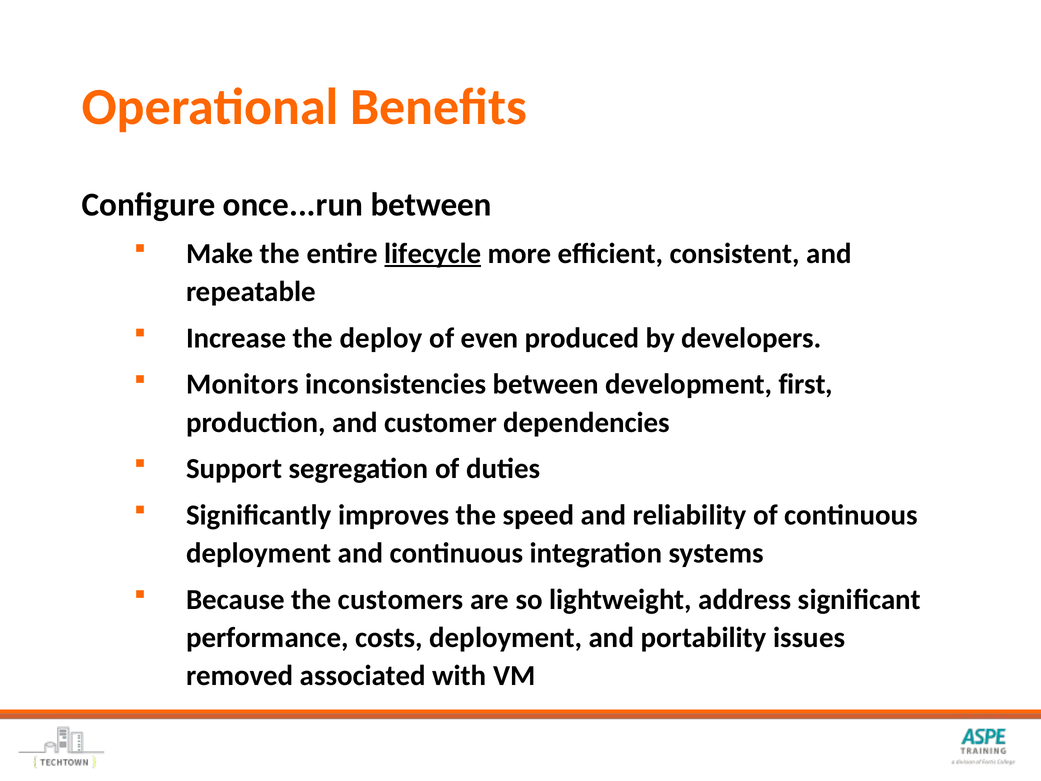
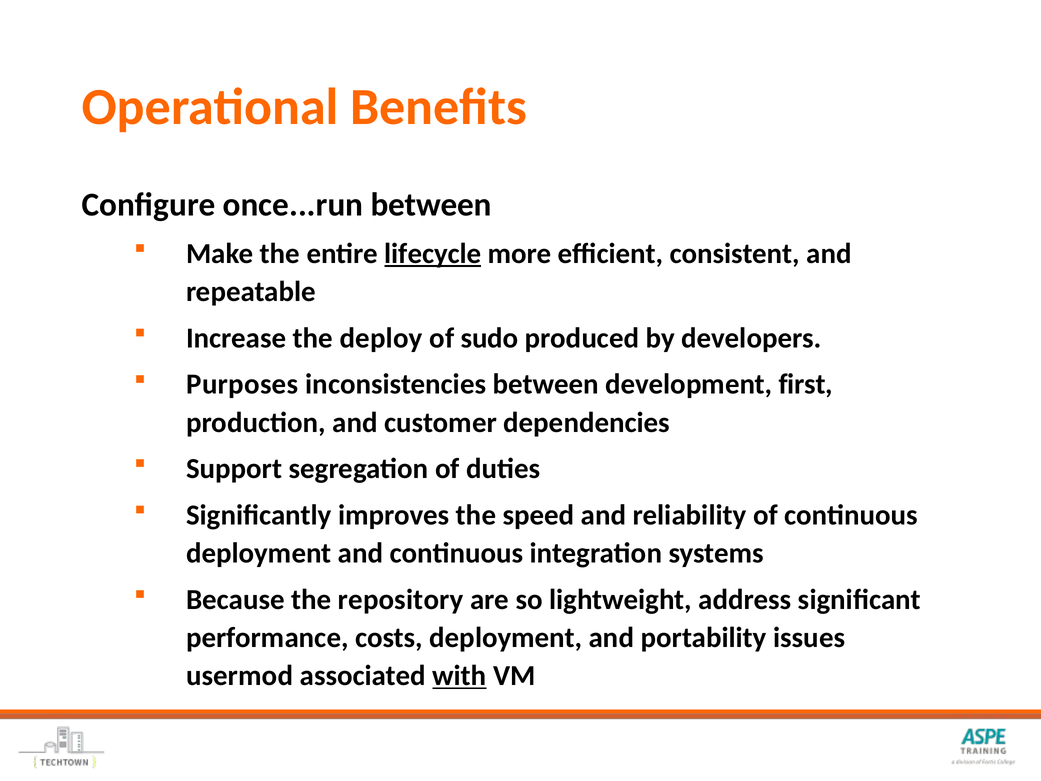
even: even -> sudo
Monitors: Monitors -> Purposes
customers: customers -> repository
removed: removed -> usermod
with underline: none -> present
